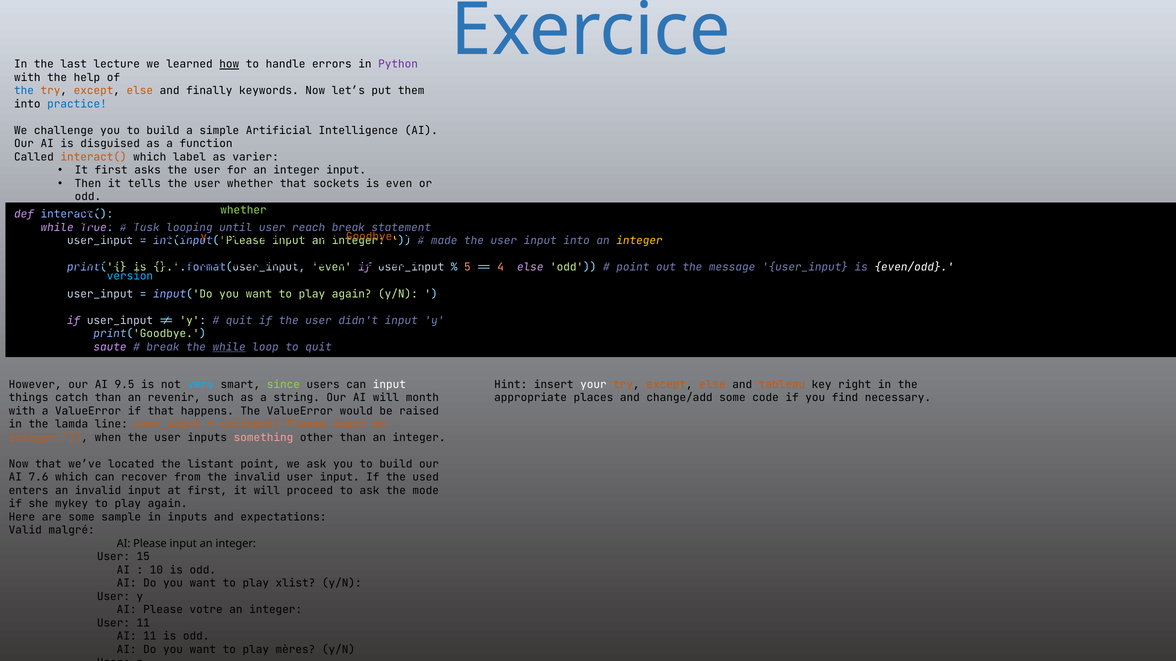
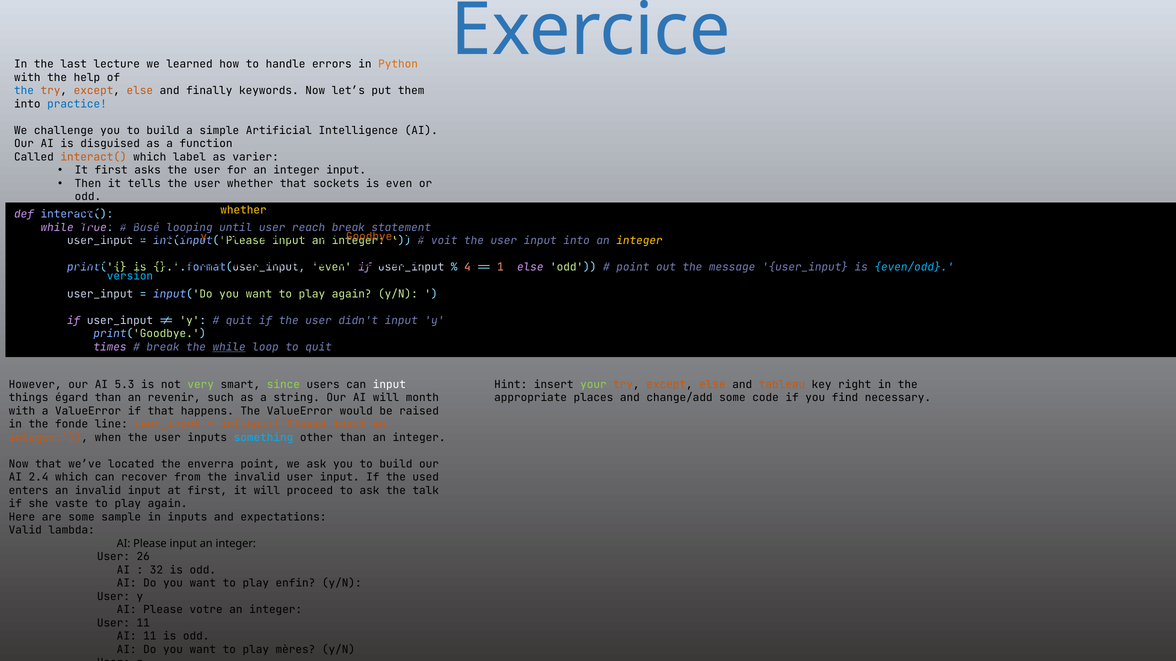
how underline: present -> none
Python colour: purple -> orange
whether at (244, 210) colour: light green -> yellow
Task: Task -> Basé
made: made -> voit
5: 5 -> 4
4: 4 -> 1
even/odd colour: white -> light blue
saute: saute -> times
9.5: 9.5 -> 5.3
very colour: light blue -> light green
your colour: white -> light green
catch: catch -> égard
lamda: lamda -> fonde
something colour: pink -> light blue
listant: listant -> enverra
7.6: 7.6 -> 2.4
mode: mode -> talk
mykey: mykey -> vaste
malgré: malgré -> lambda
15: 15 -> 26
10: 10 -> 32
xlist: xlist -> enfin
